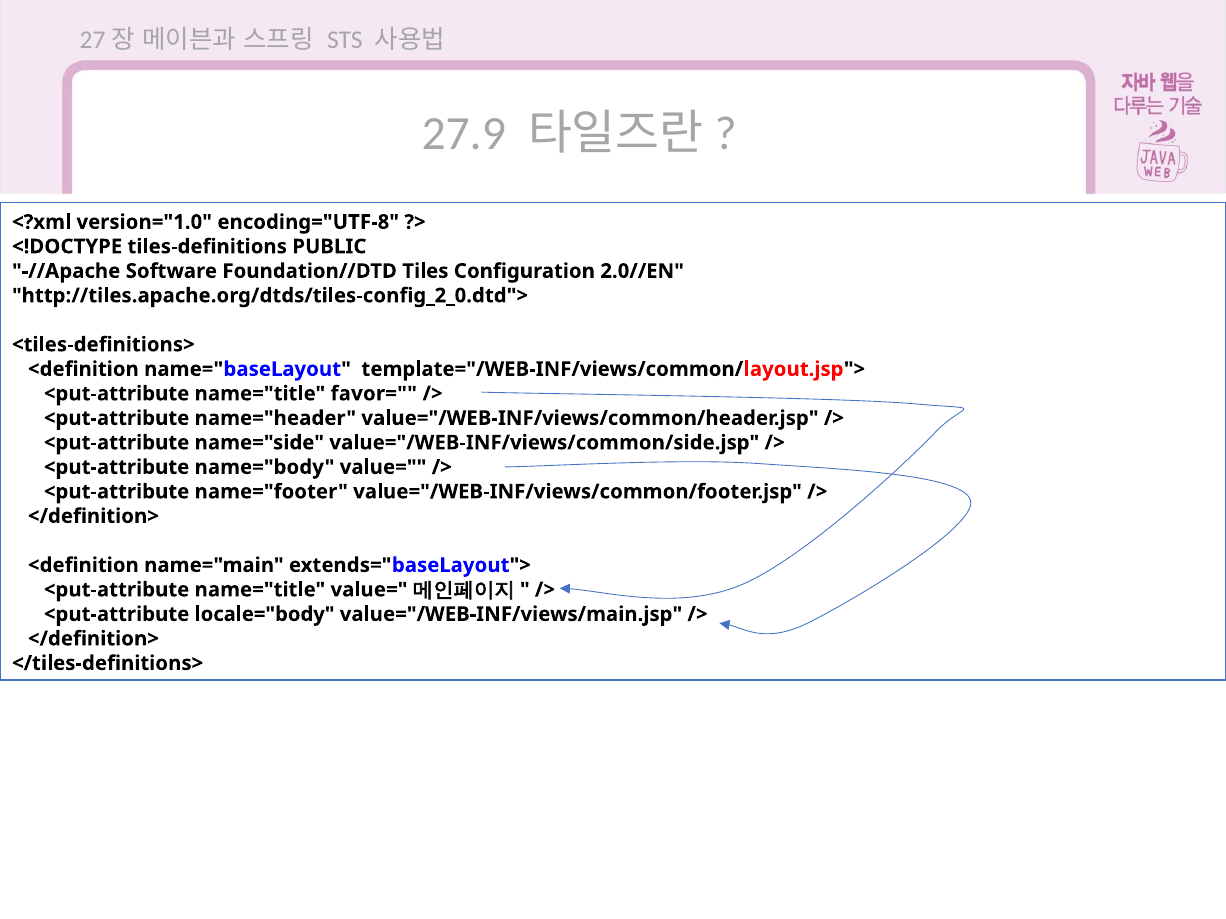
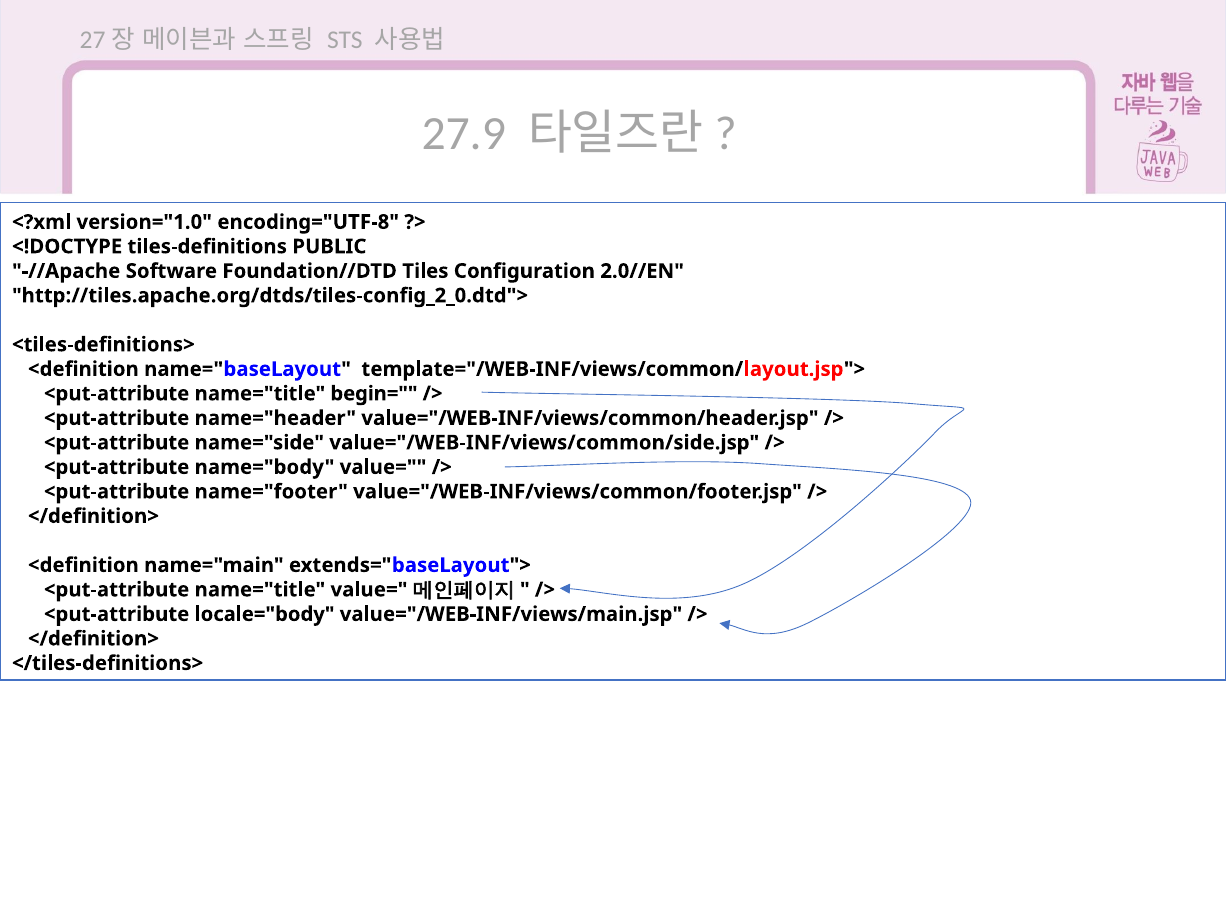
favor=: favor= -> begin=
